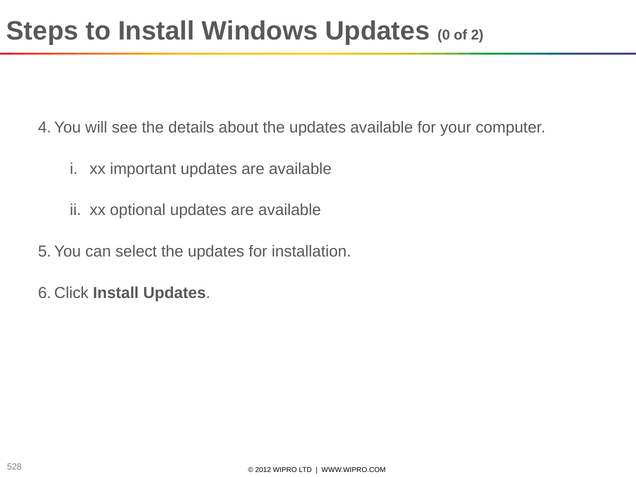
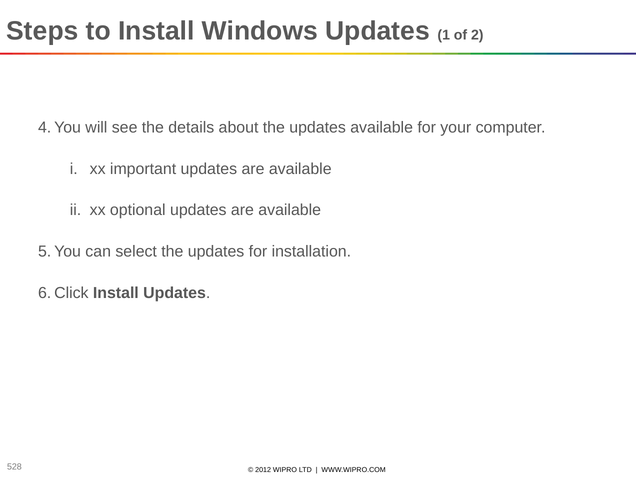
0: 0 -> 1
